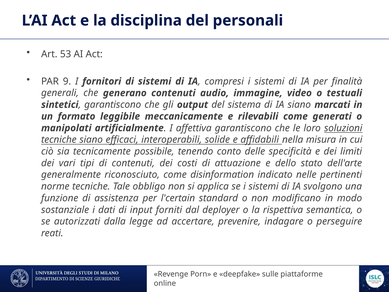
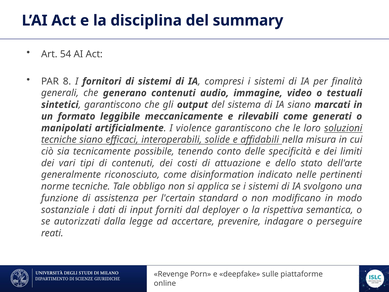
personali: personali -> summary
53: 53 -> 54
9: 9 -> 8
affettiva: affettiva -> violence
